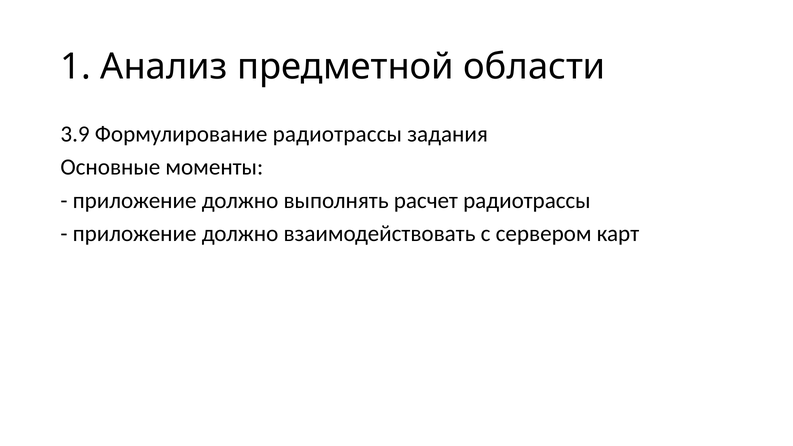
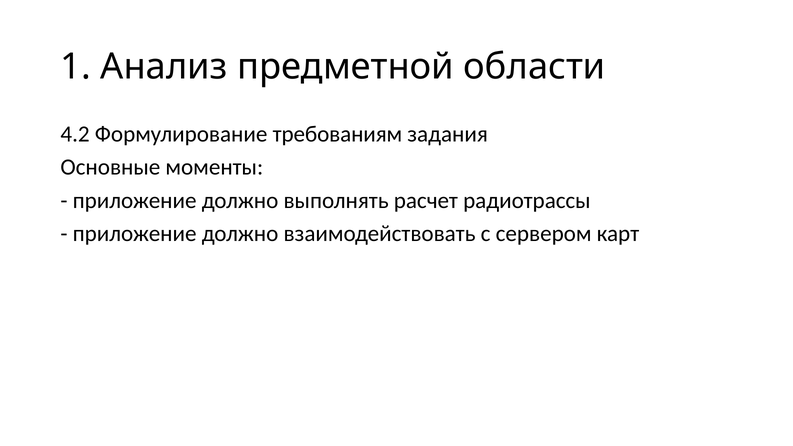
3.9: 3.9 -> 4.2
Формулирование радиотрассы: радиотрассы -> требованиям
